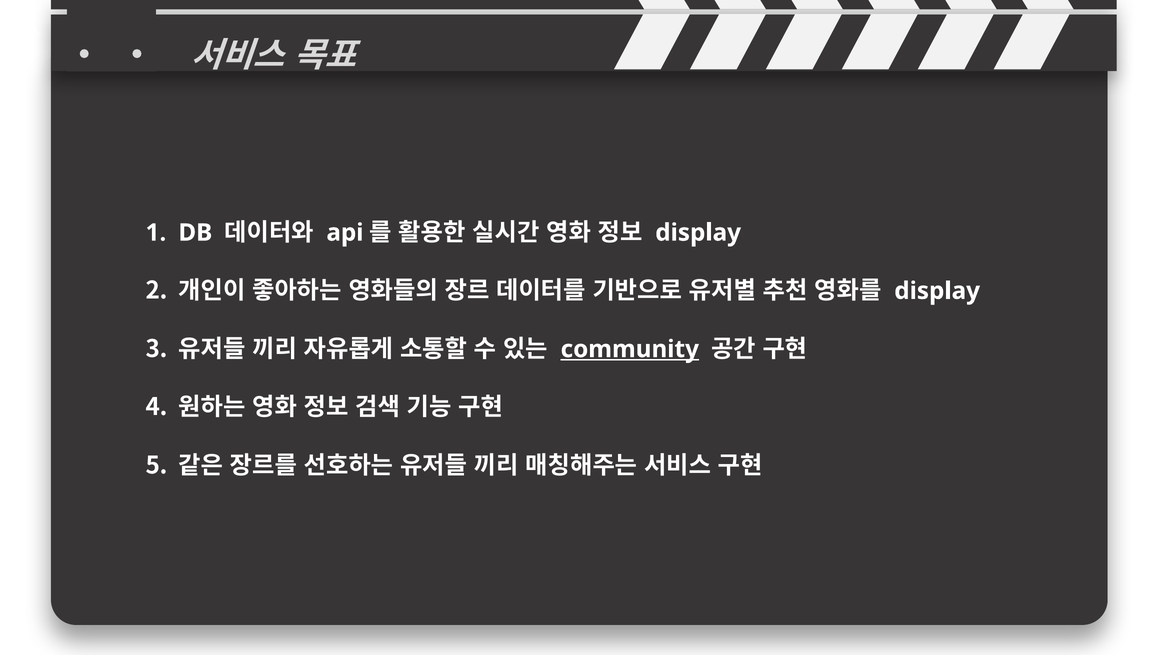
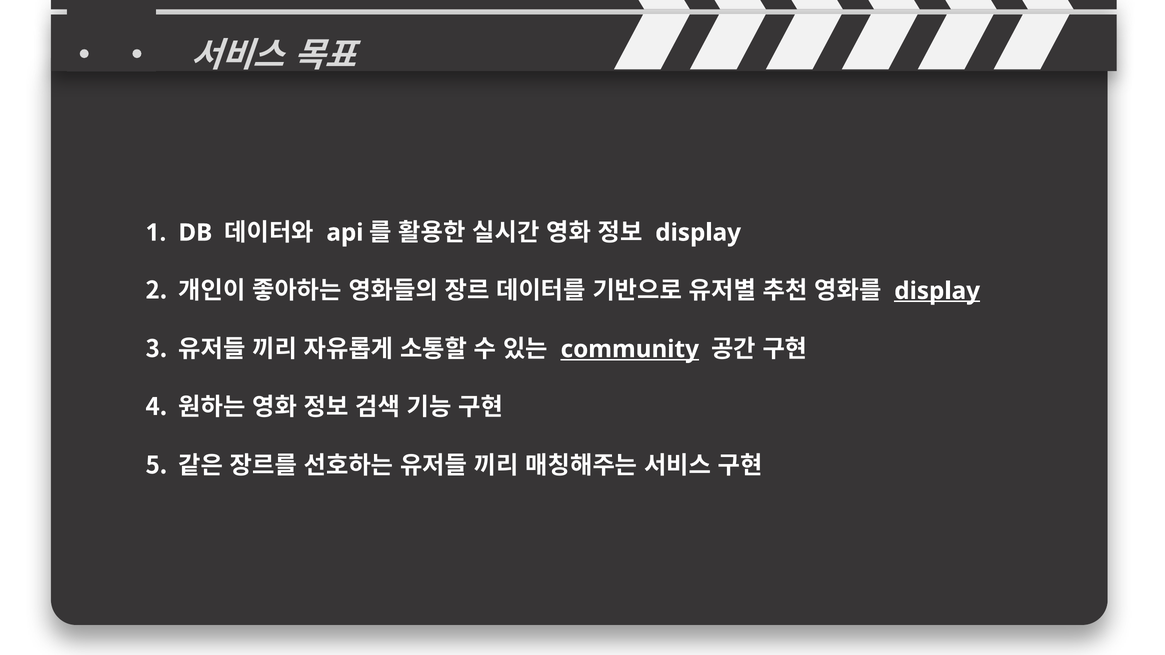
display at (937, 291) underline: none -> present
